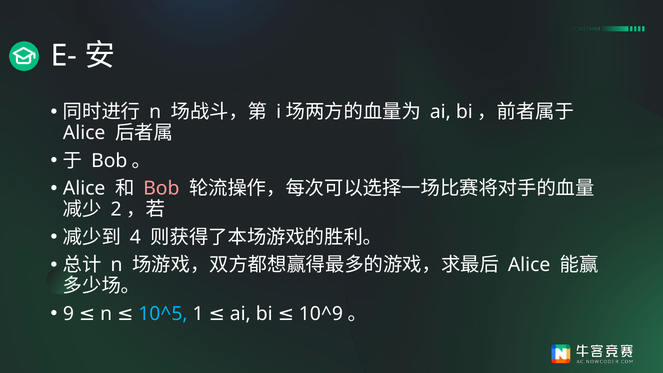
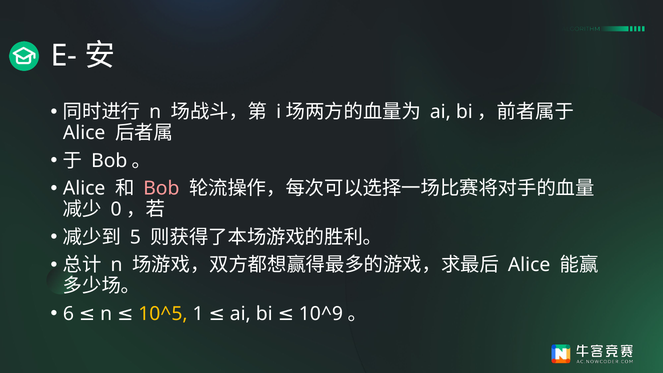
2: 2 -> 0
4: 4 -> 5
9: 9 -> 6
10^5 colour: light blue -> yellow
